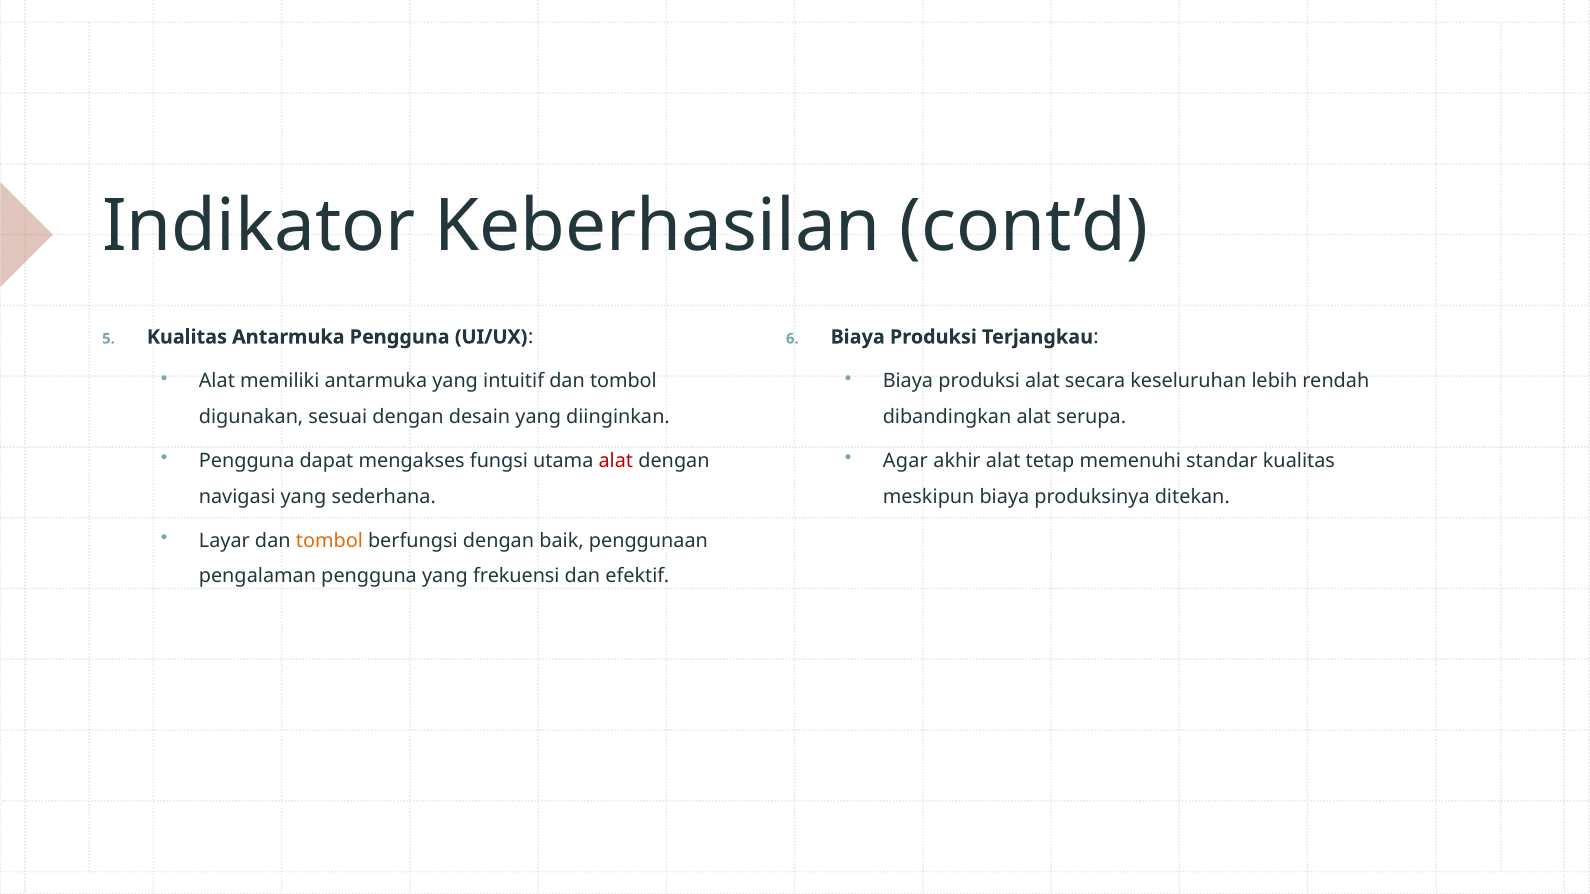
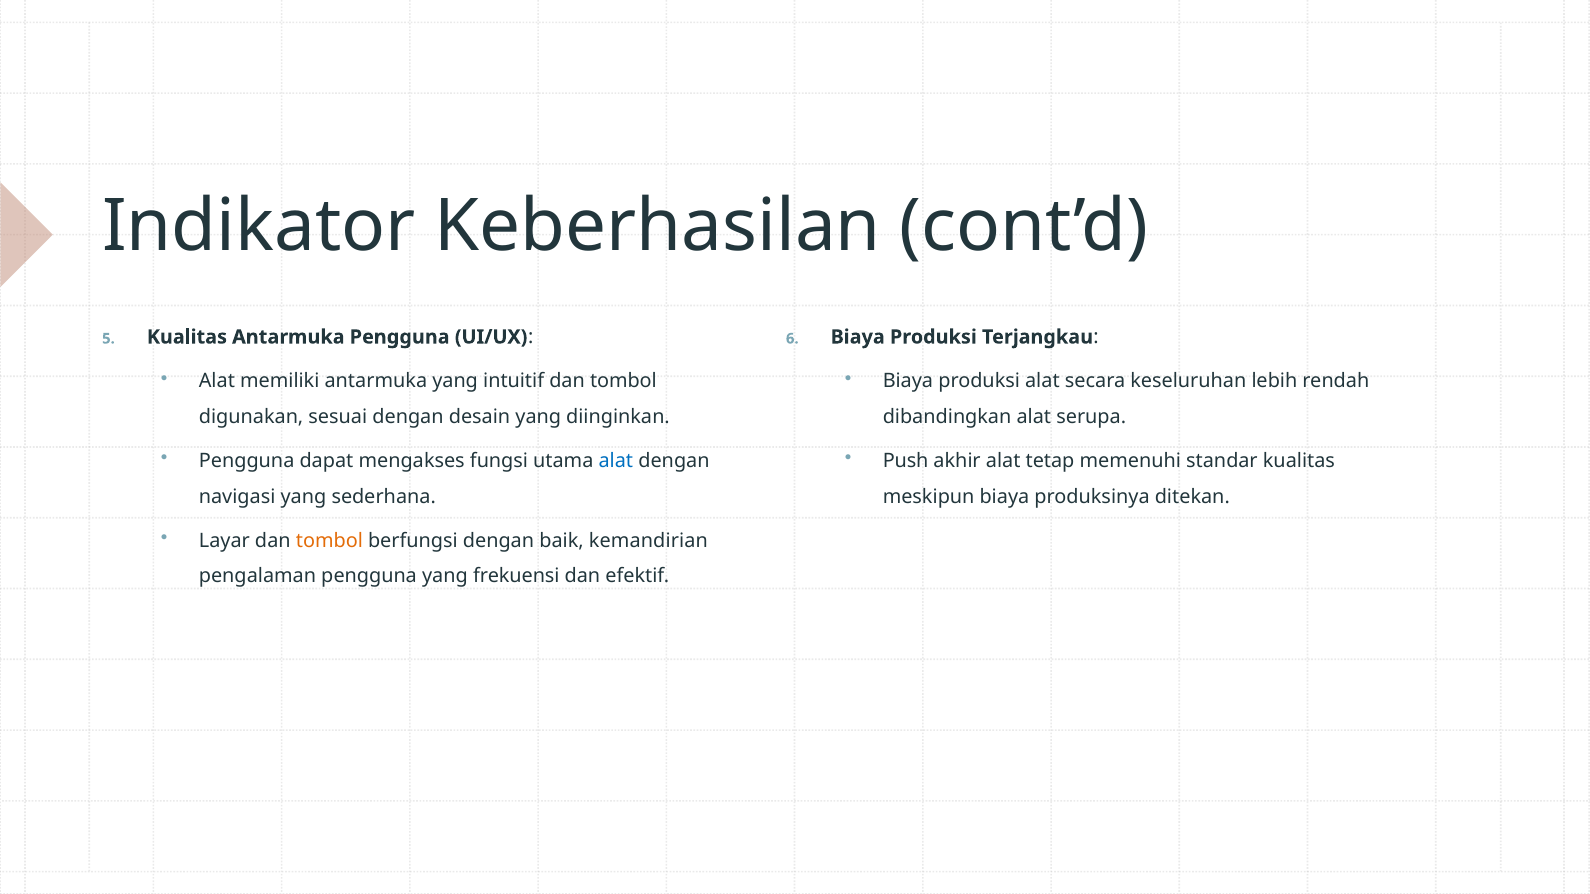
alat at (616, 461) colour: red -> blue
Agar: Agar -> Push
penggunaan: penggunaan -> kemandirian
